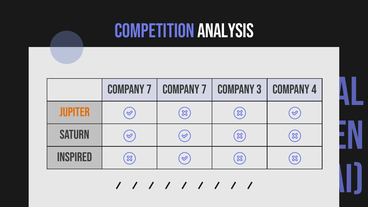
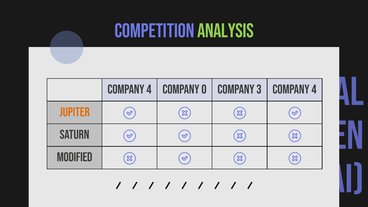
ANALYSIS colour: white -> light green
7 at (149, 89): 7 -> 4
7 at (204, 89): 7 -> 0
INSPIRED: INSPIRED -> MODIFIED
